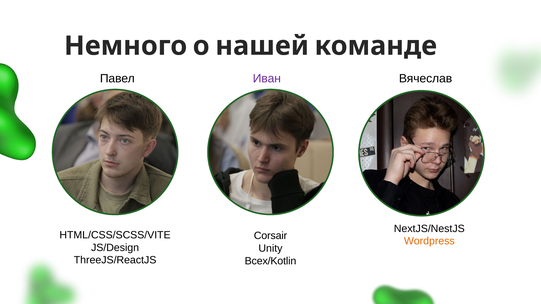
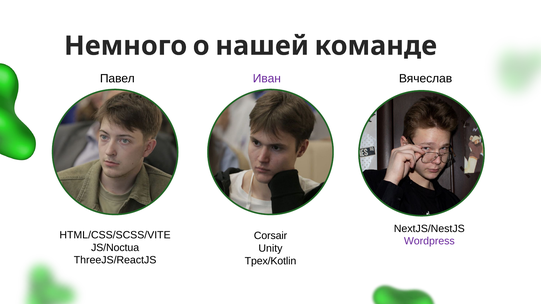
Wordpress colour: orange -> purple
JS/Design: JS/Design -> JS/Noctua
Всех/Kotlin: Всех/Kotlin -> Трех/Kotlin
